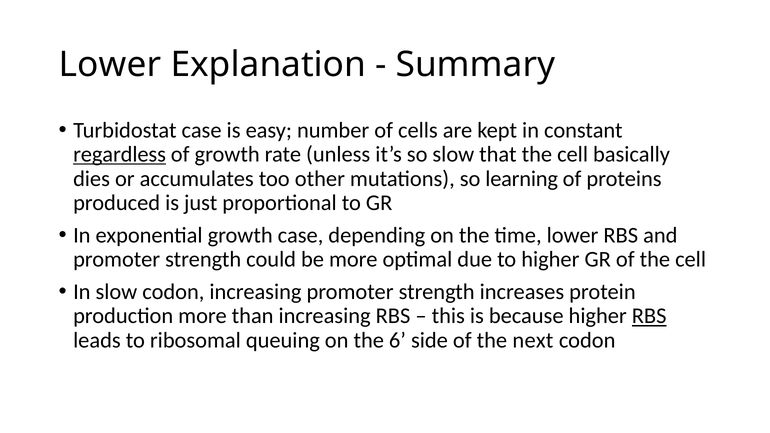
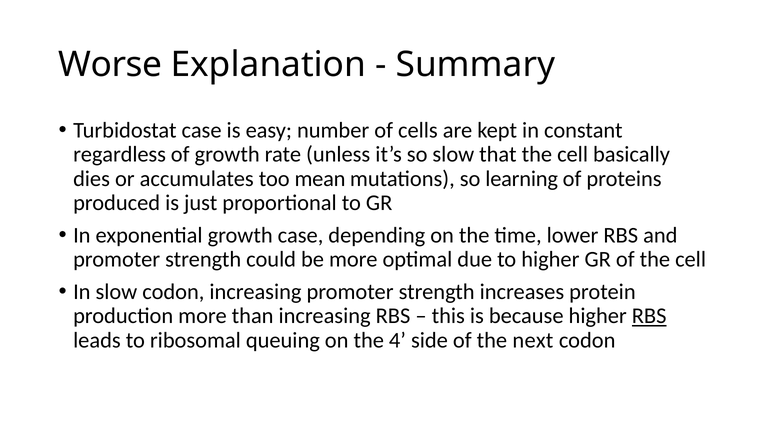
Lower at (110, 65): Lower -> Worse
regardless underline: present -> none
other: other -> mean
6: 6 -> 4
